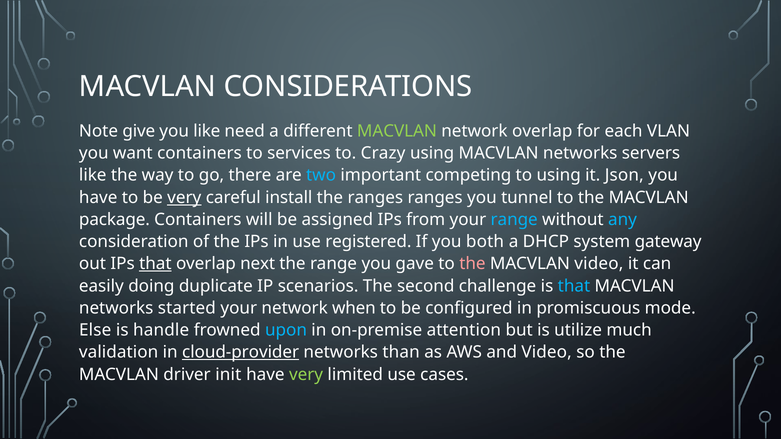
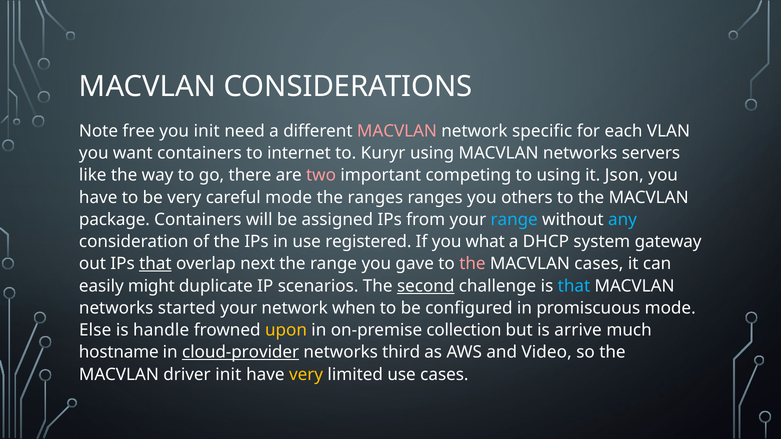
give: give -> free
you like: like -> init
MACVLAN at (397, 131) colour: light green -> pink
network overlap: overlap -> specific
services: services -> internet
Crazy: Crazy -> Kuryr
two colour: light blue -> pink
very at (184, 198) underline: present -> none
careful install: install -> mode
tunnel: tunnel -> others
both: both -> what
MACVLAN video: video -> cases
doing: doing -> might
second underline: none -> present
upon colour: light blue -> yellow
attention: attention -> collection
utilize: utilize -> arrive
validation: validation -> hostname
than: than -> third
very at (306, 375) colour: light green -> yellow
